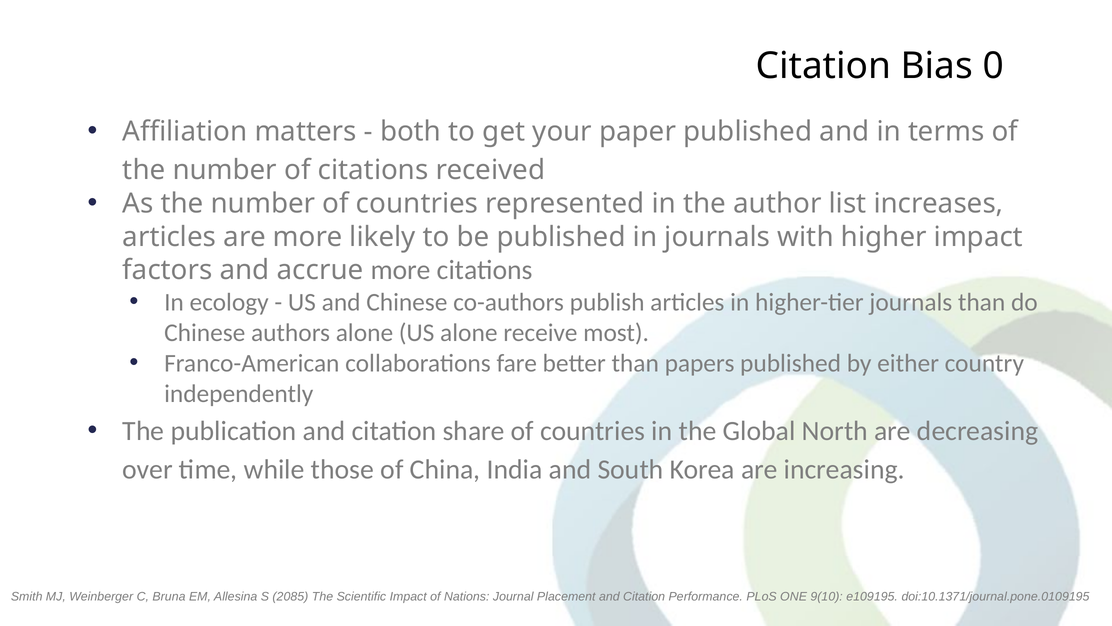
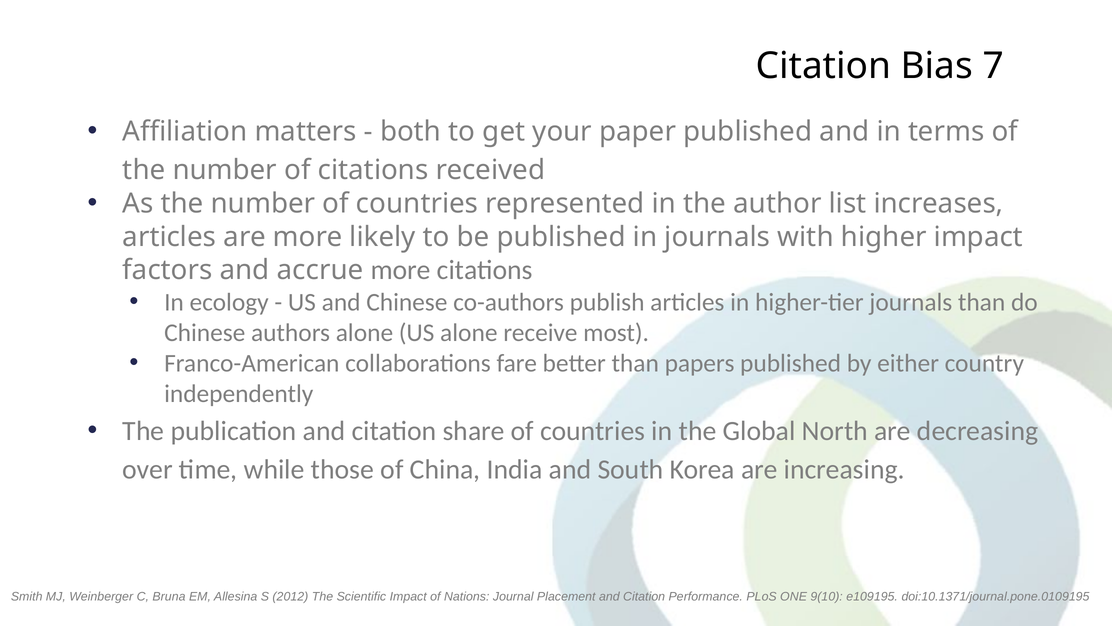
0: 0 -> 7
2085: 2085 -> 2012
